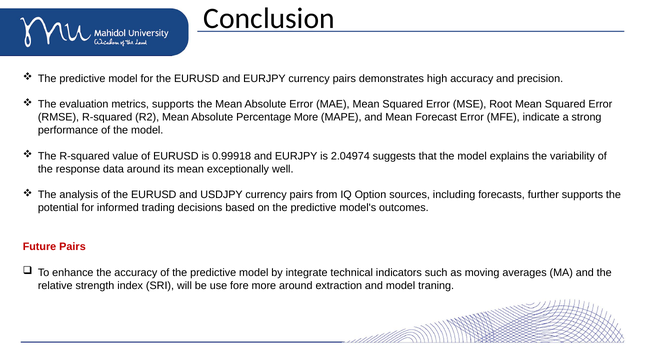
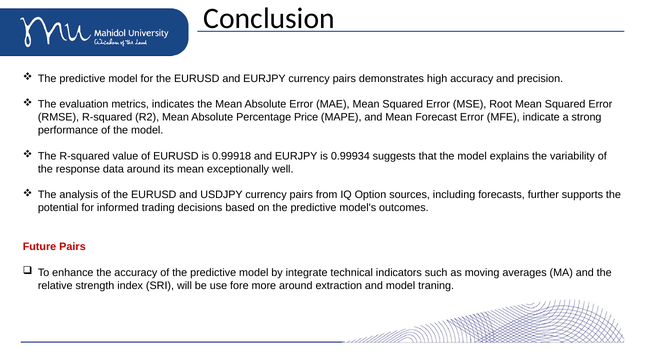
metrics supports: supports -> indicates
Percentage More: More -> Price
2.04974: 2.04974 -> 0.99934
